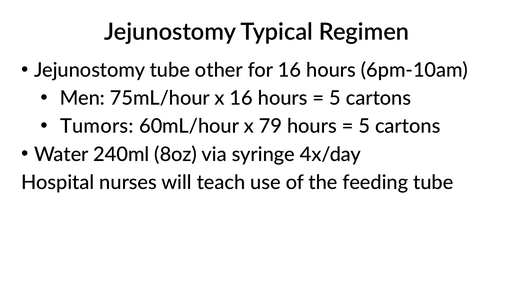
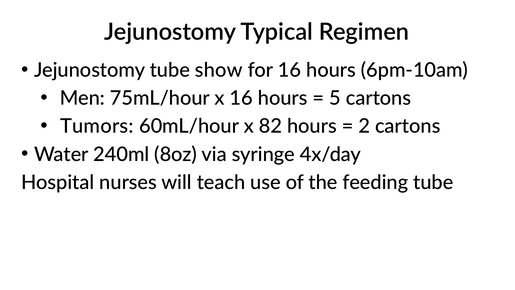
other: other -> show
79: 79 -> 82
5 at (364, 126): 5 -> 2
